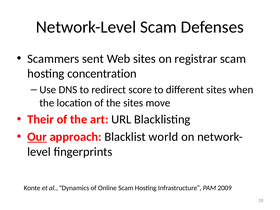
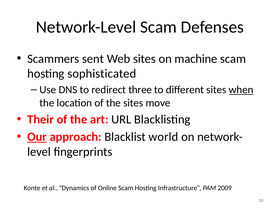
registrar: registrar -> machine
concentration: concentration -> sophisticated
score: score -> three
when underline: none -> present
